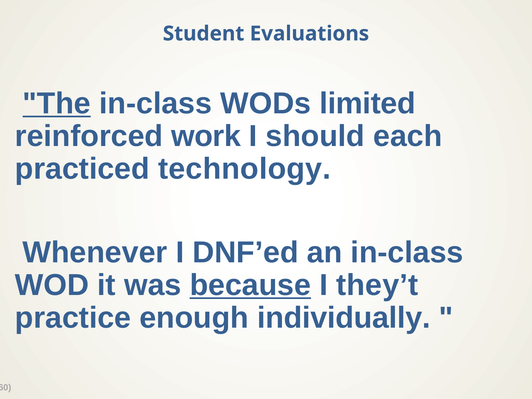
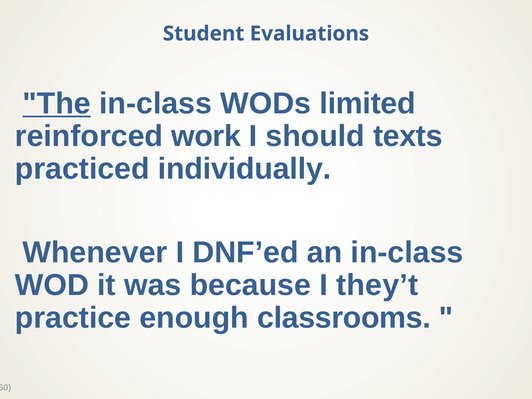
each: each -> texts
technology: technology -> individually
because underline: present -> none
individually: individually -> classrooms
